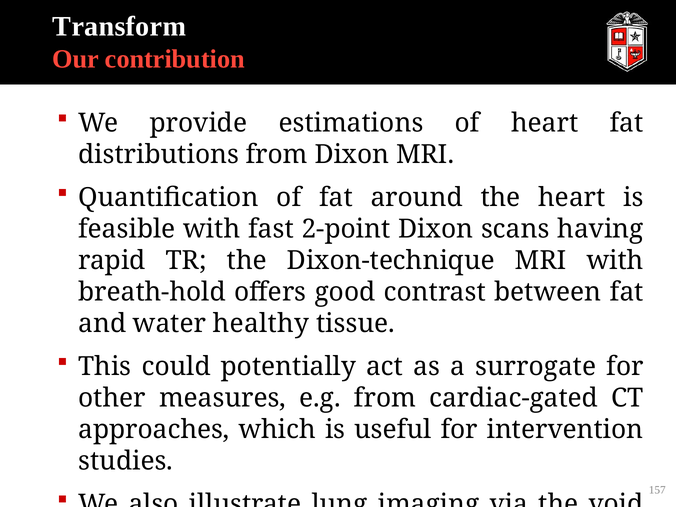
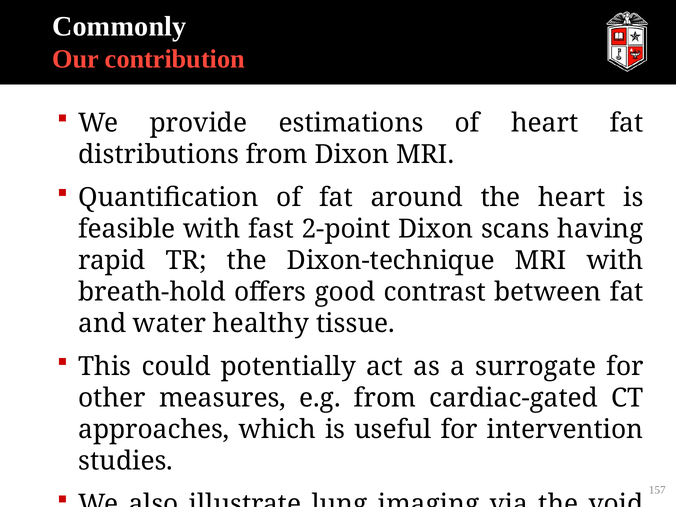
Transform: Transform -> Commonly
